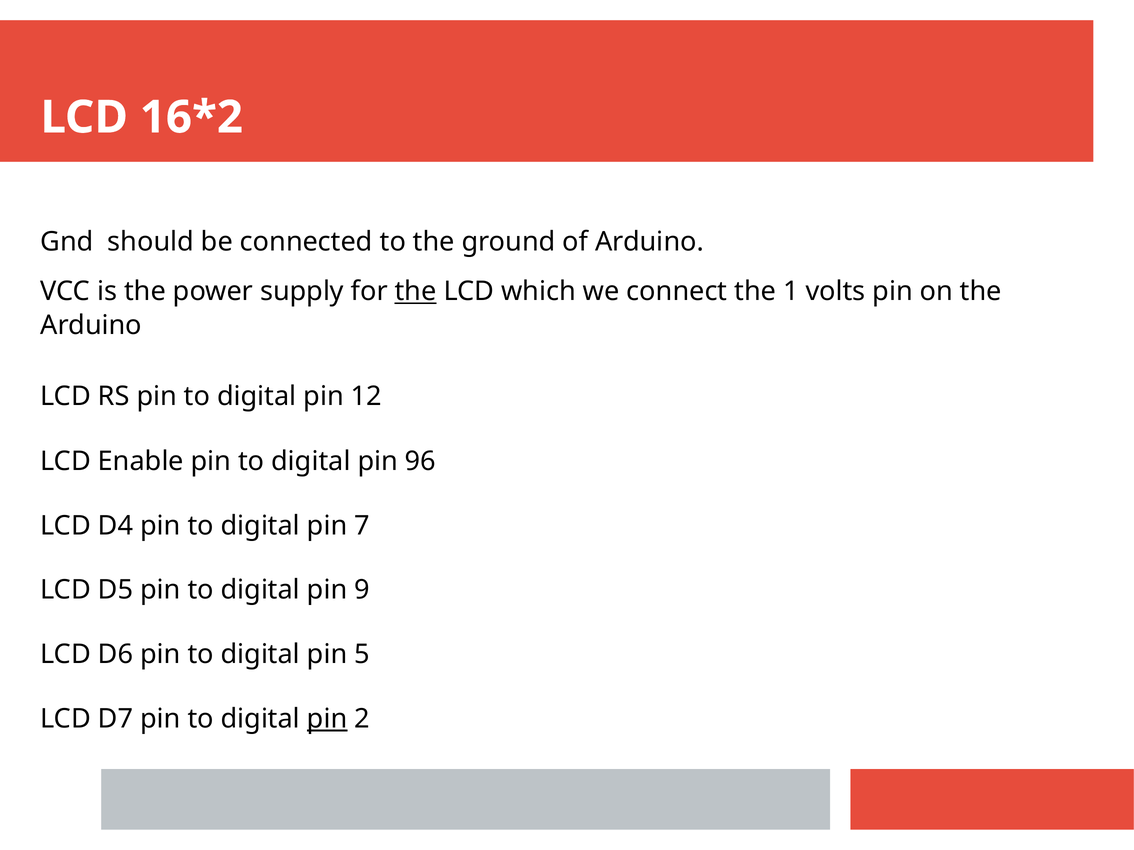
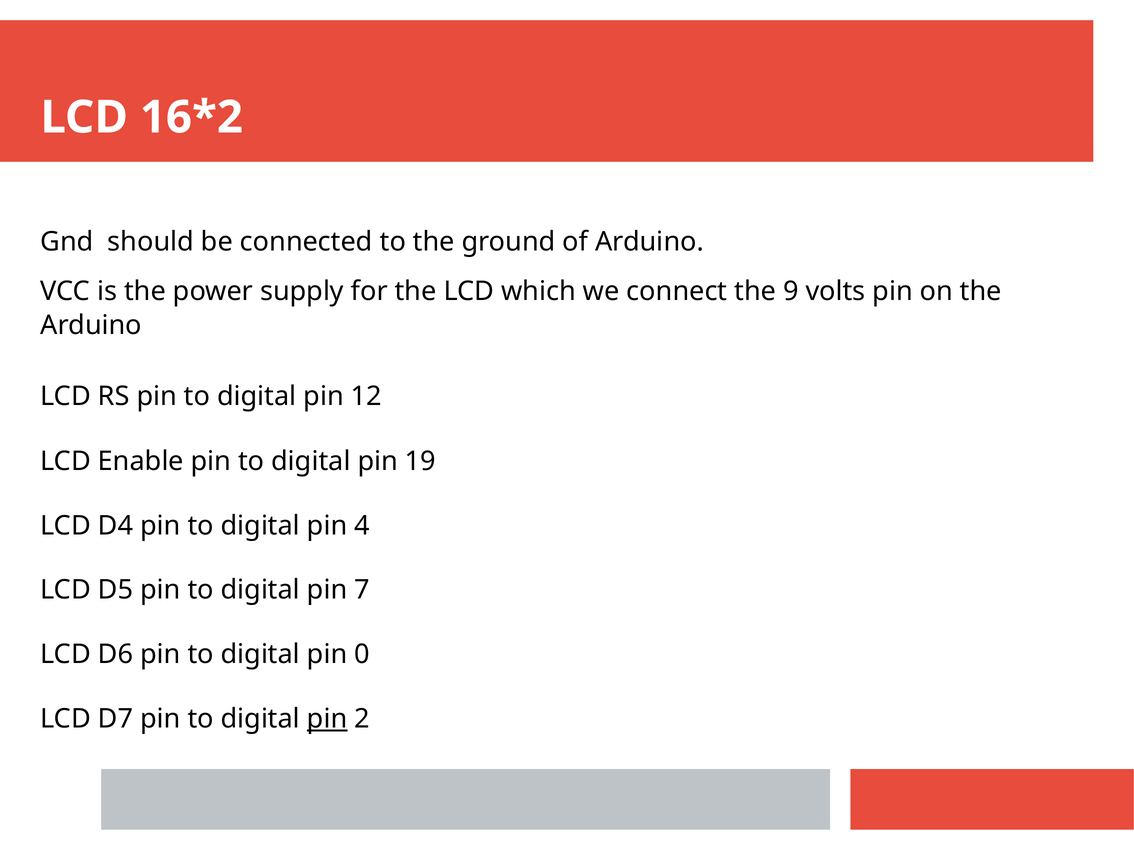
the at (416, 292) underline: present -> none
1: 1 -> 9
96: 96 -> 19
7: 7 -> 4
9: 9 -> 7
5: 5 -> 0
